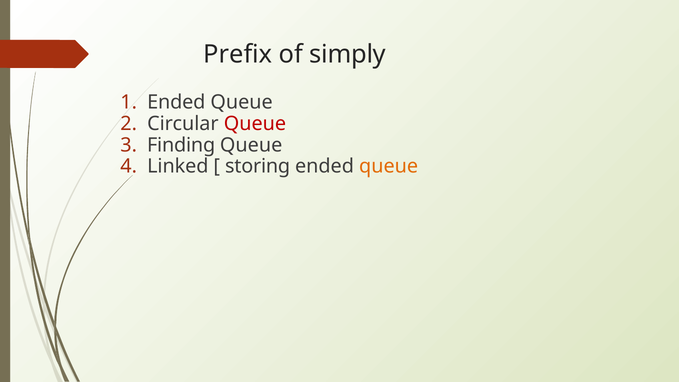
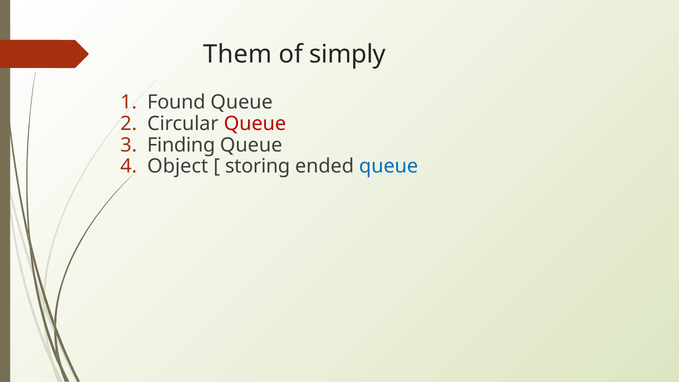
Prefix: Prefix -> Them
Ended at (176, 102): Ended -> Found
Linked: Linked -> Object
queue at (389, 166) colour: orange -> blue
